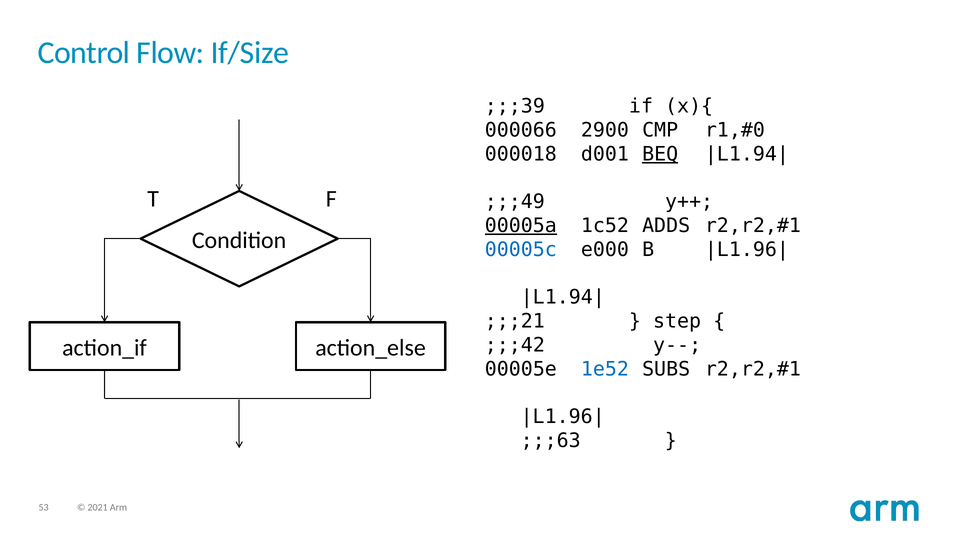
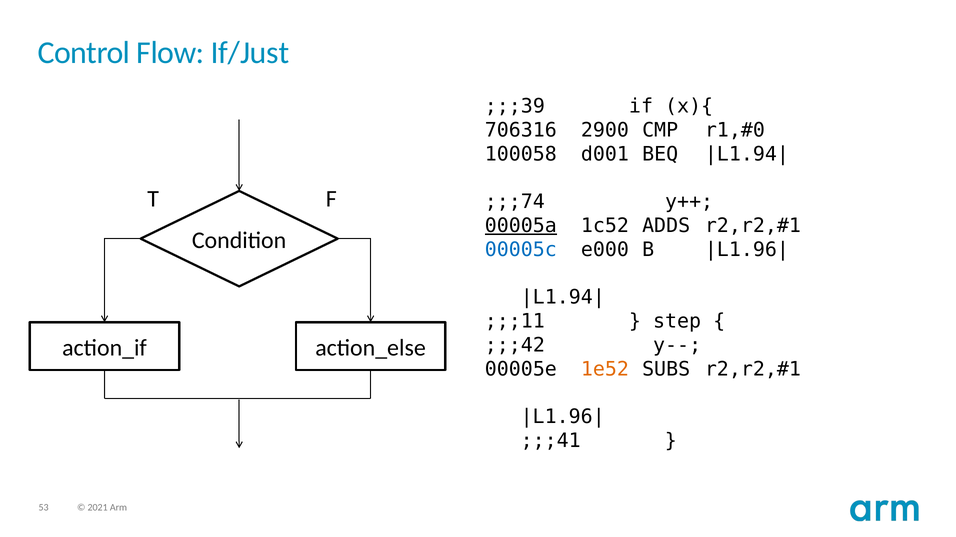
If/Size: If/Size -> If/Just
000066: 000066 -> 706316
000018: 000018 -> 100058
BEQ underline: present -> none
;;;49: ;;;49 -> ;;;74
;;;21: ;;;21 -> ;;;11
1e52 colour: blue -> orange
;;;63: ;;;63 -> ;;;41
